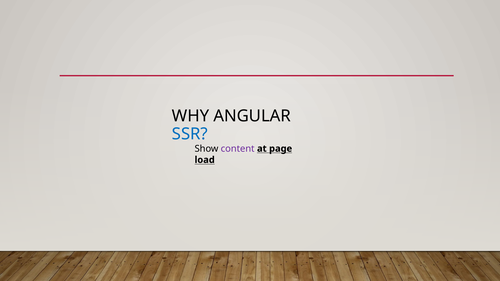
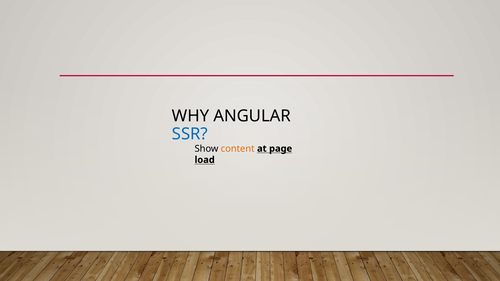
content colour: purple -> orange
